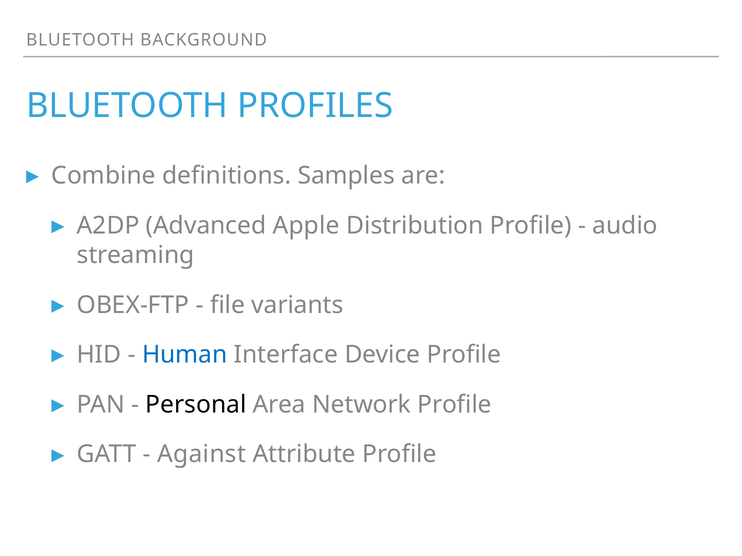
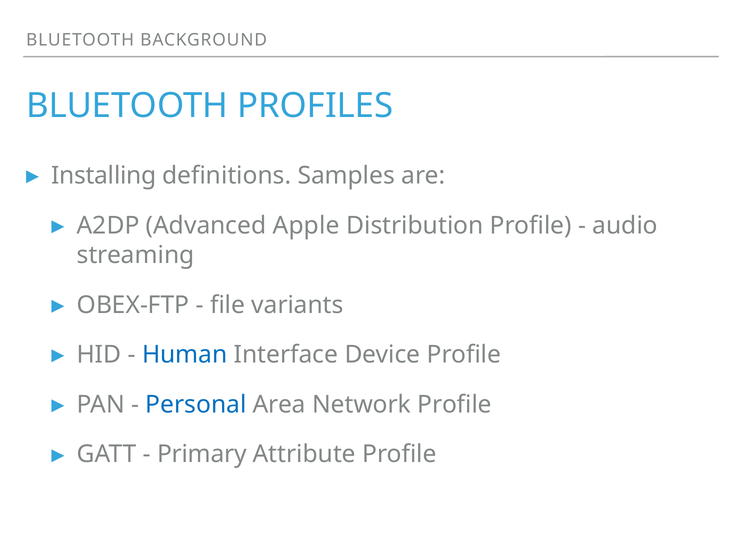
Combine: Combine -> Installing
Personal colour: black -> blue
Against: Against -> Primary
